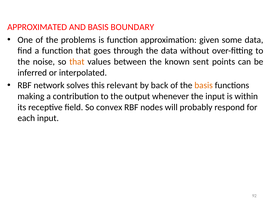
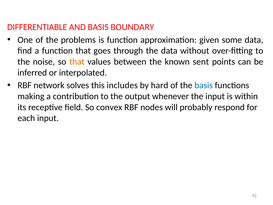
APPROXIMATED: APPROXIMATED -> DIFFERENTIABLE
relevant: relevant -> includes
back: back -> hard
basis at (204, 85) colour: orange -> blue
